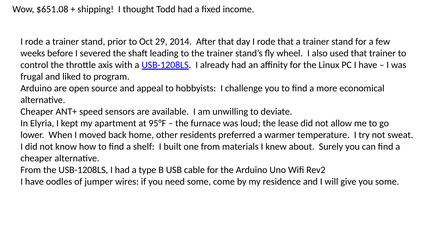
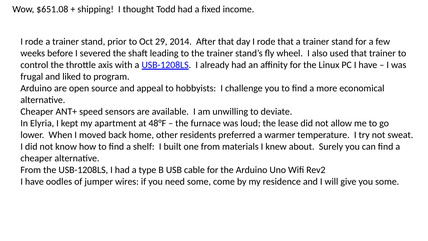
95°F: 95°F -> 48°F
